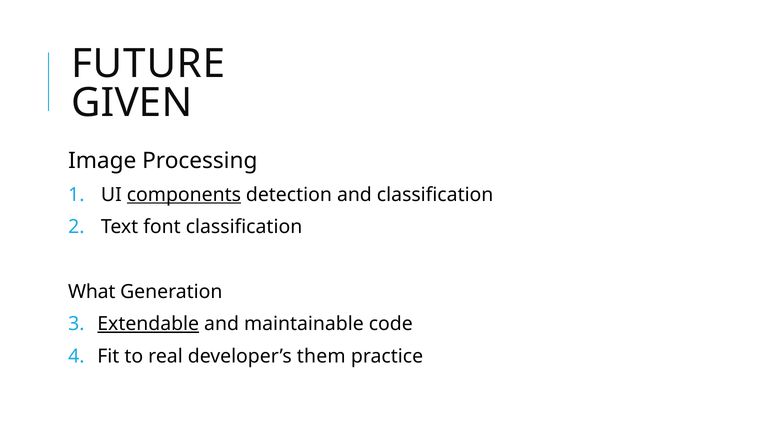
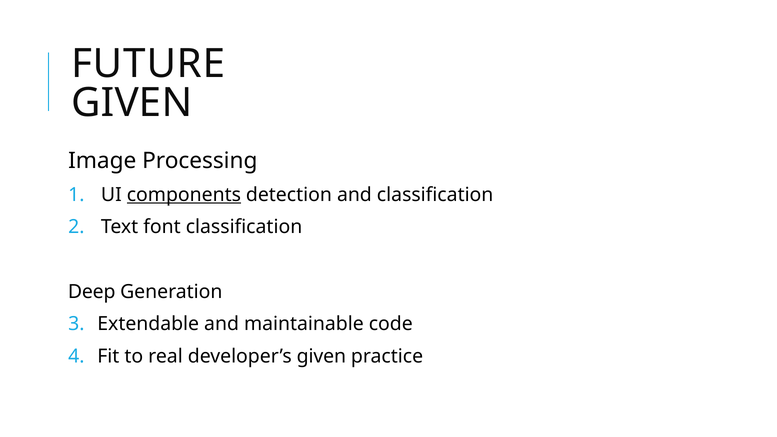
What: What -> Deep
Extendable underline: present -> none
developer’s them: them -> given
